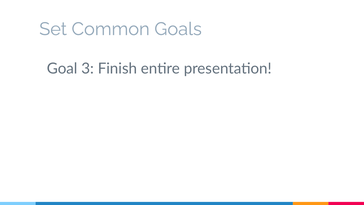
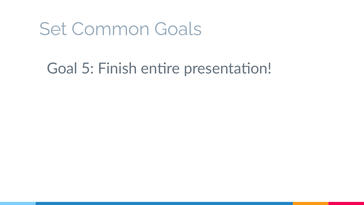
3: 3 -> 5
